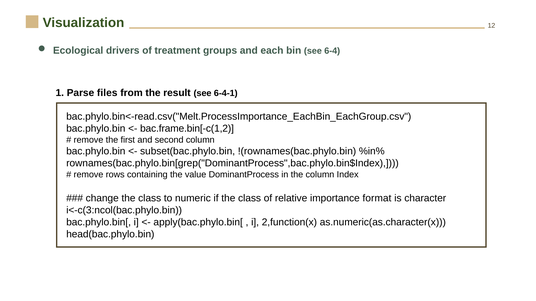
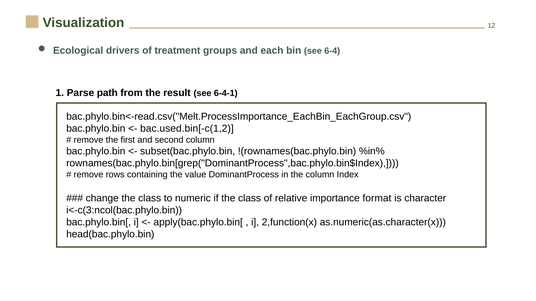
files: files -> path
bac.frame.bin[-c(1,2: bac.frame.bin[-c(1,2 -> bac.used.bin[-c(1,2
